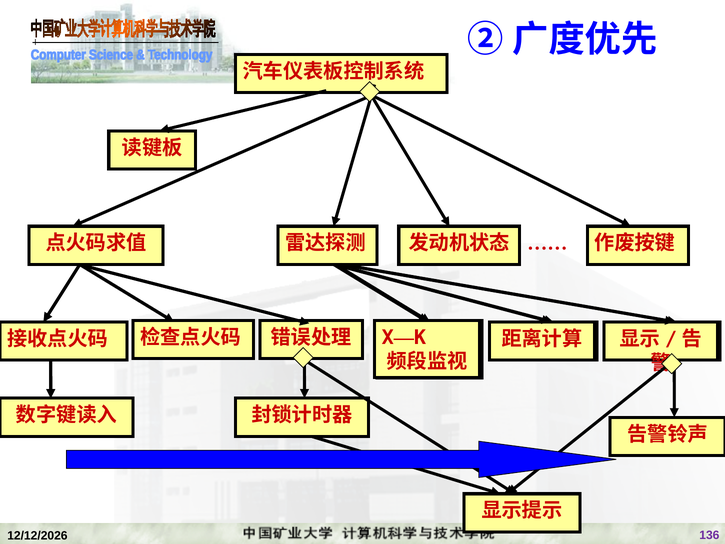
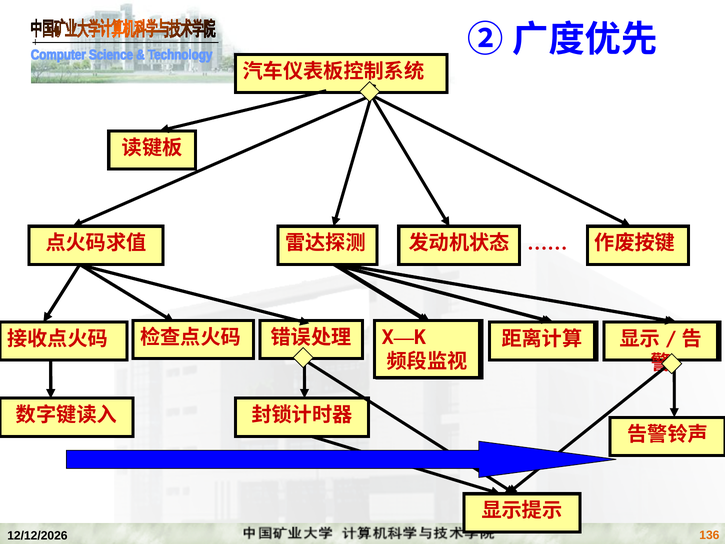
136 colour: purple -> orange
